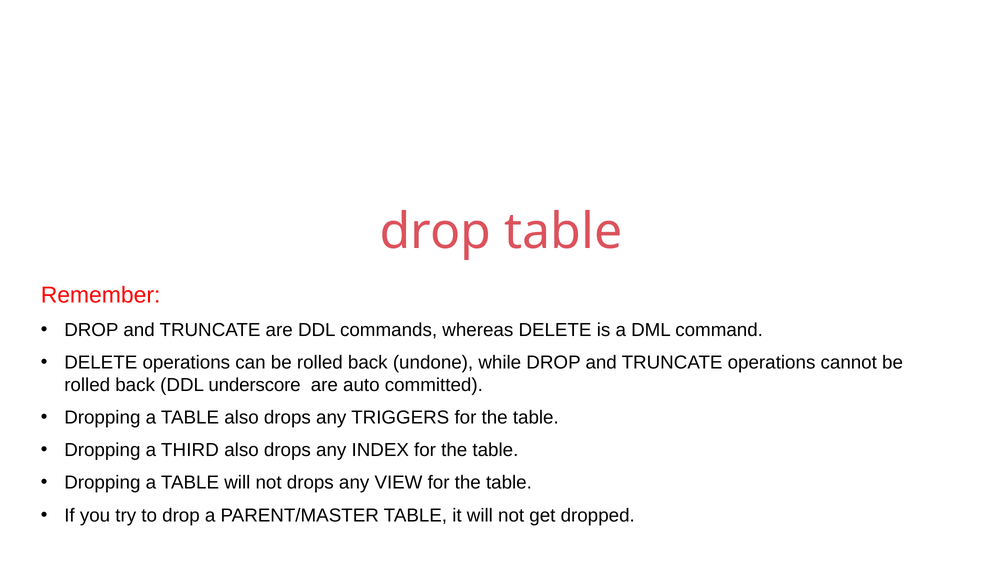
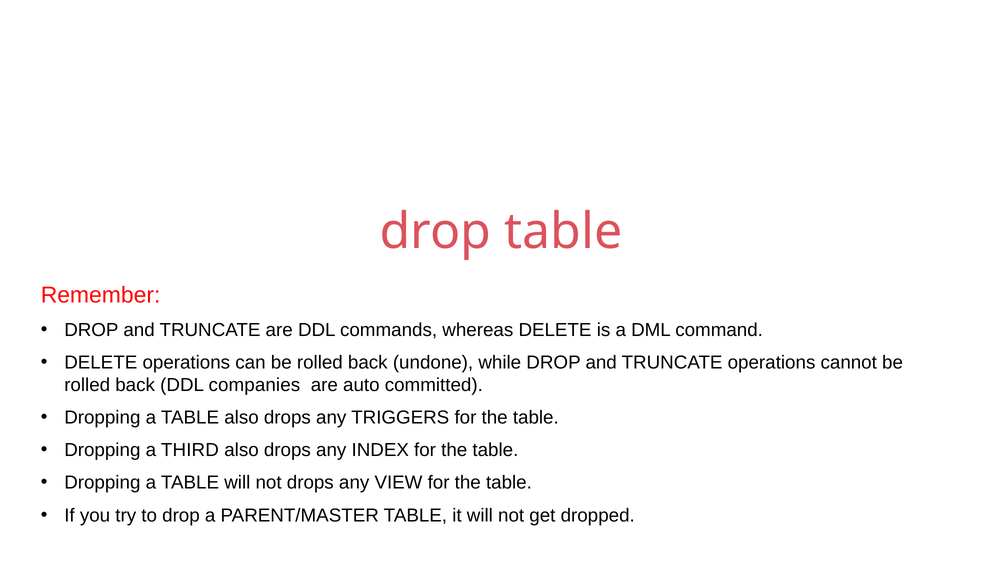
underscore: underscore -> companies
